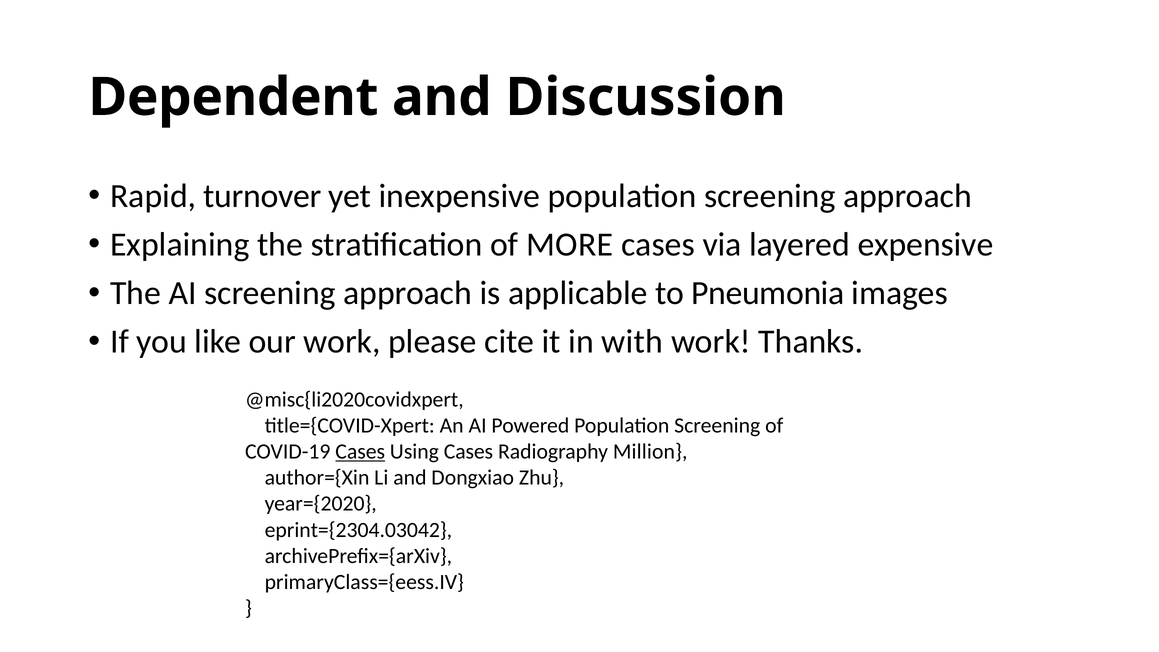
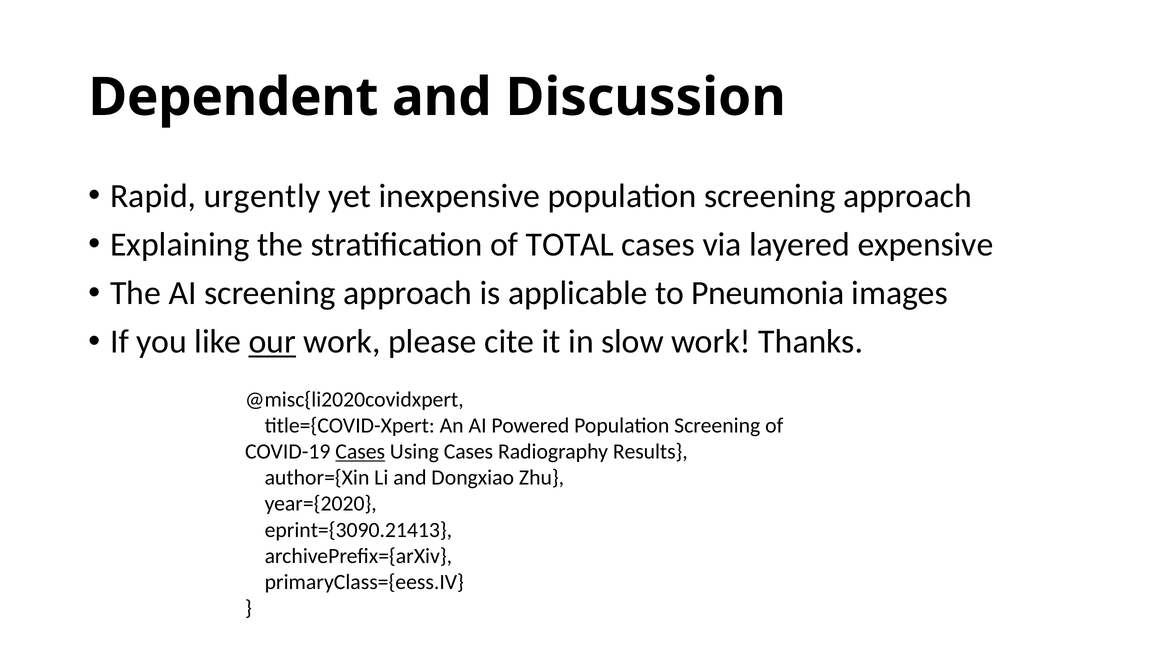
turnover: turnover -> urgently
MORE: MORE -> TOTAL
our underline: none -> present
with: with -> slow
Million: Million -> Results
eprint={2304.03042: eprint={2304.03042 -> eprint={3090.21413
